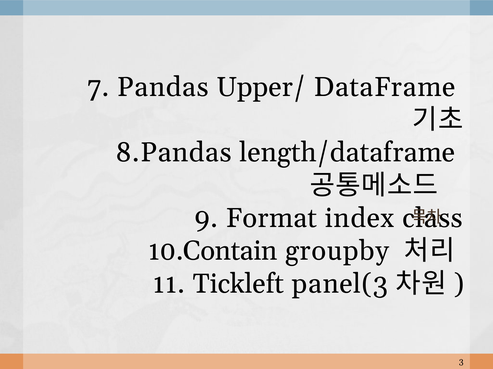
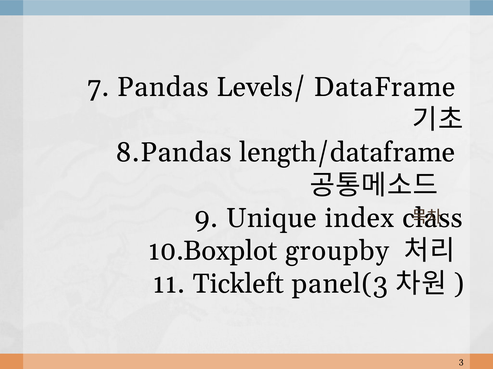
Upper/: Upper/ -> Levels/
Format: Format -> Unique
10.Contain: 10.Contain -> 10.Boxplot
